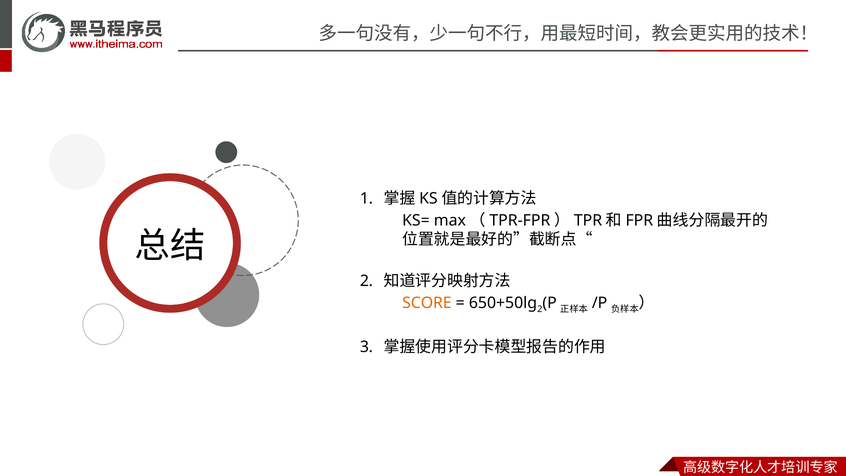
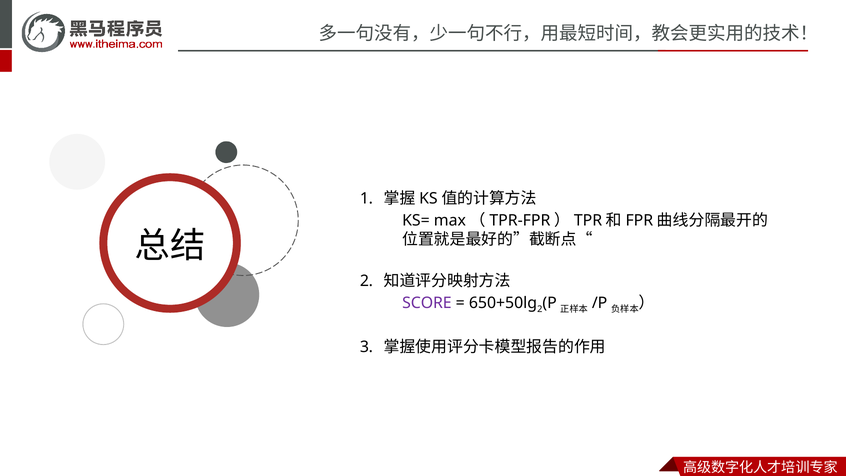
SCORE colour: orange -> purple
